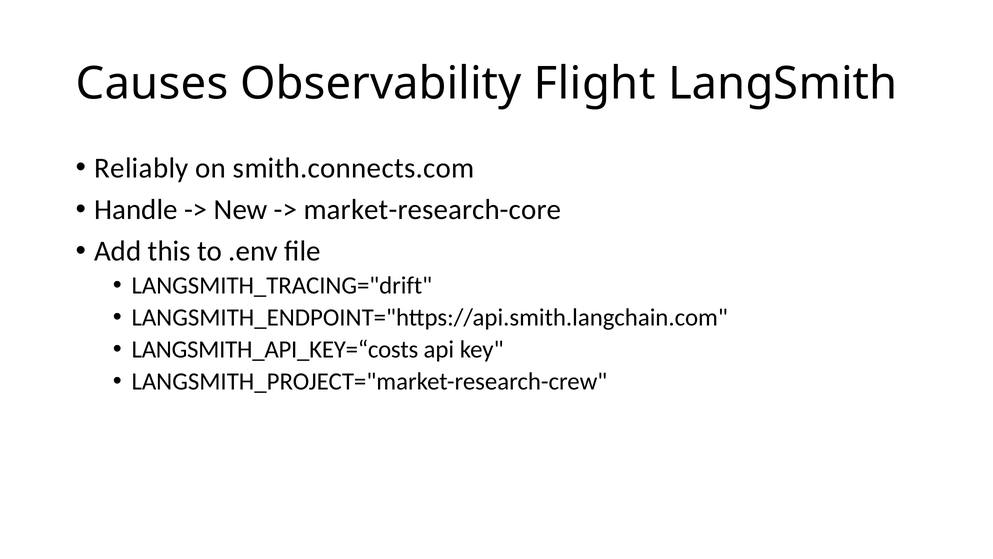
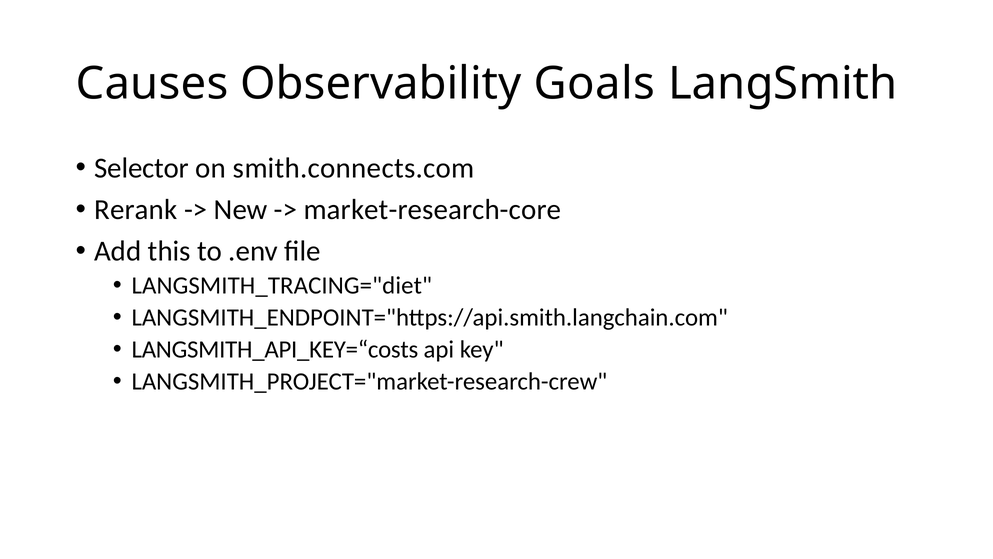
Flight: Flight -> Goals
Reliably: Reliably -> Selector
Handle: Handle -> Rerank
LANGSMITH_TRACING="drift: LANGSMITH_TRACING="drift -> LANGSMITH_TRACING="diet
